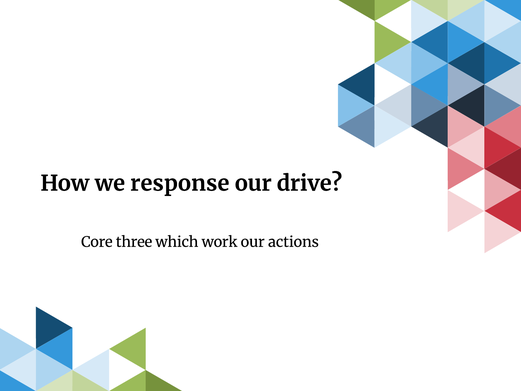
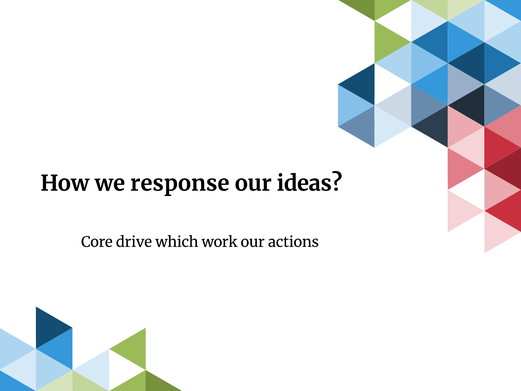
drive: drive -> ideas
three: three -> drive
